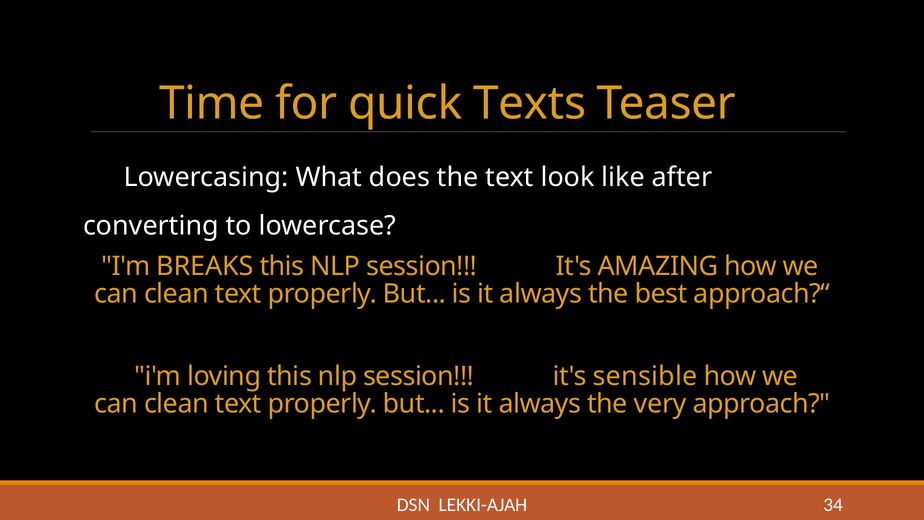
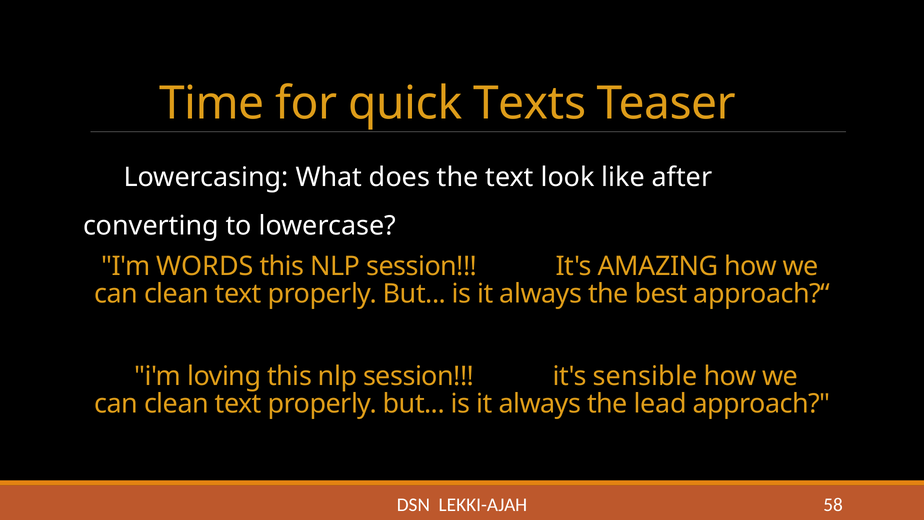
BREAKS: BREAKS -> WORDS
very: very -> lead
34: 34 -> 58
